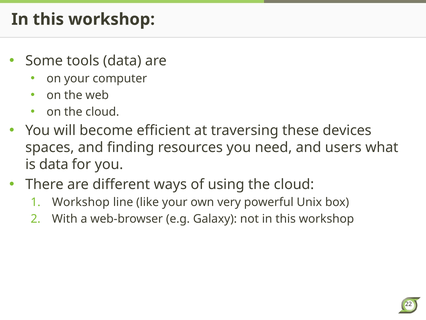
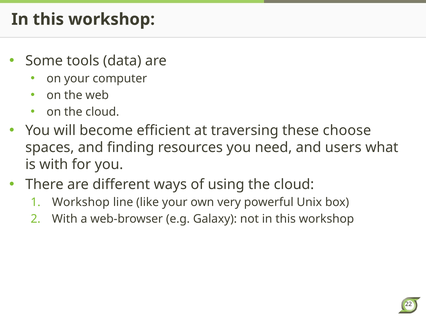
devices: devices -> choose
is data: data -> with
